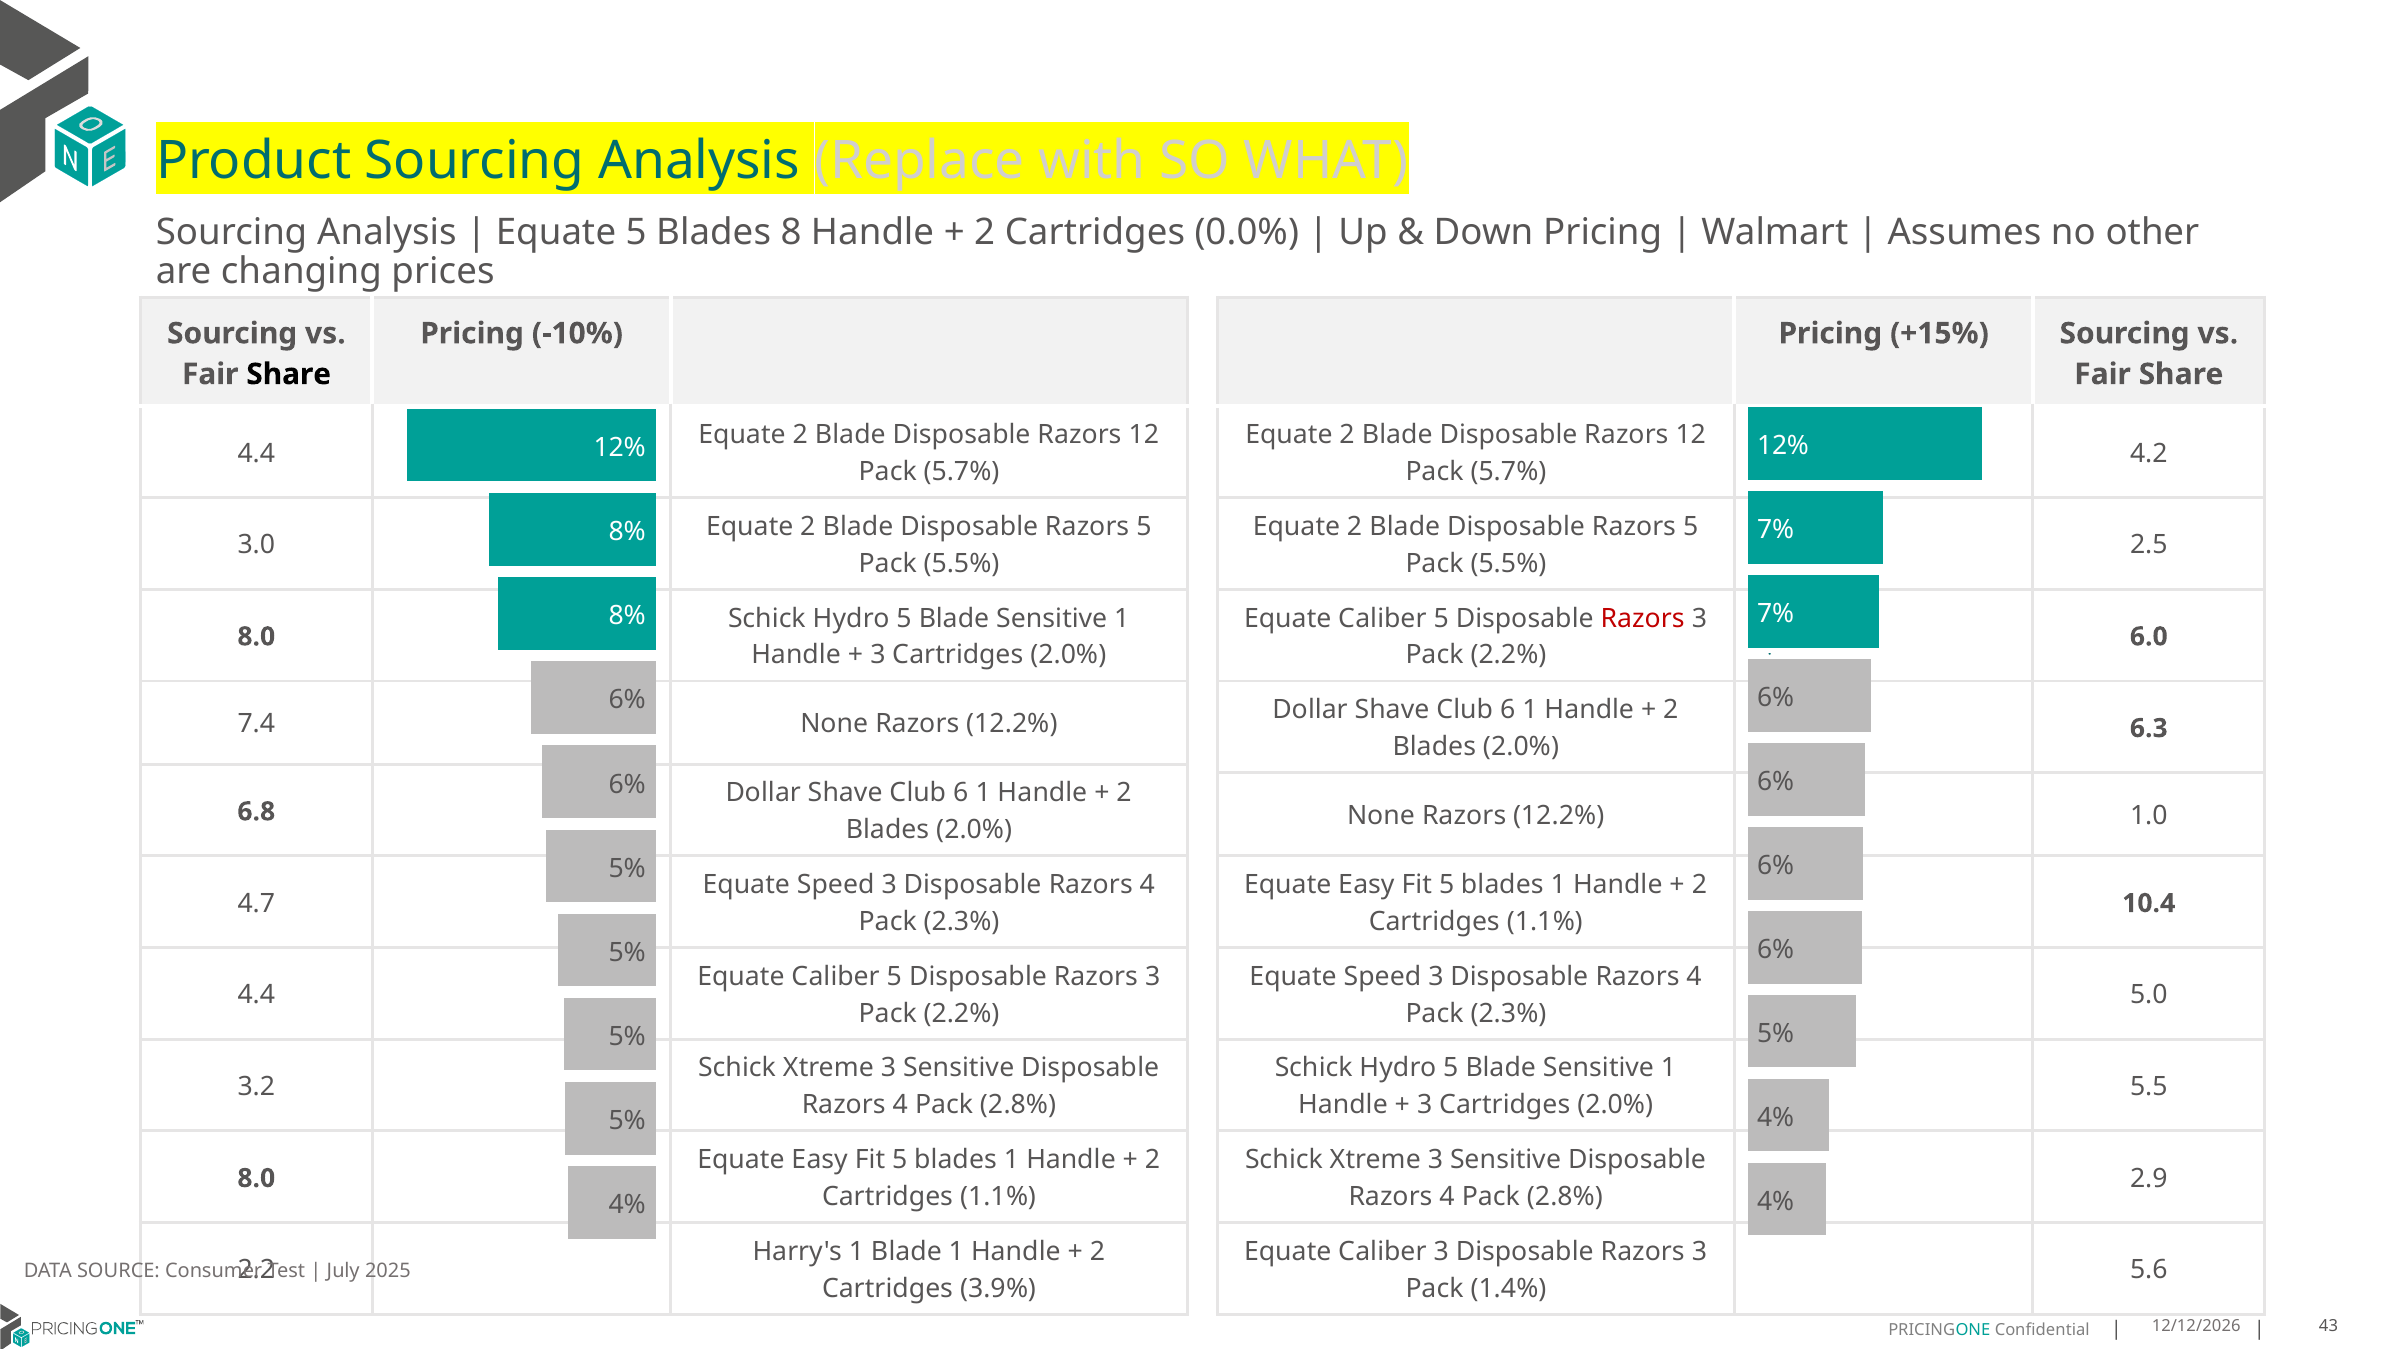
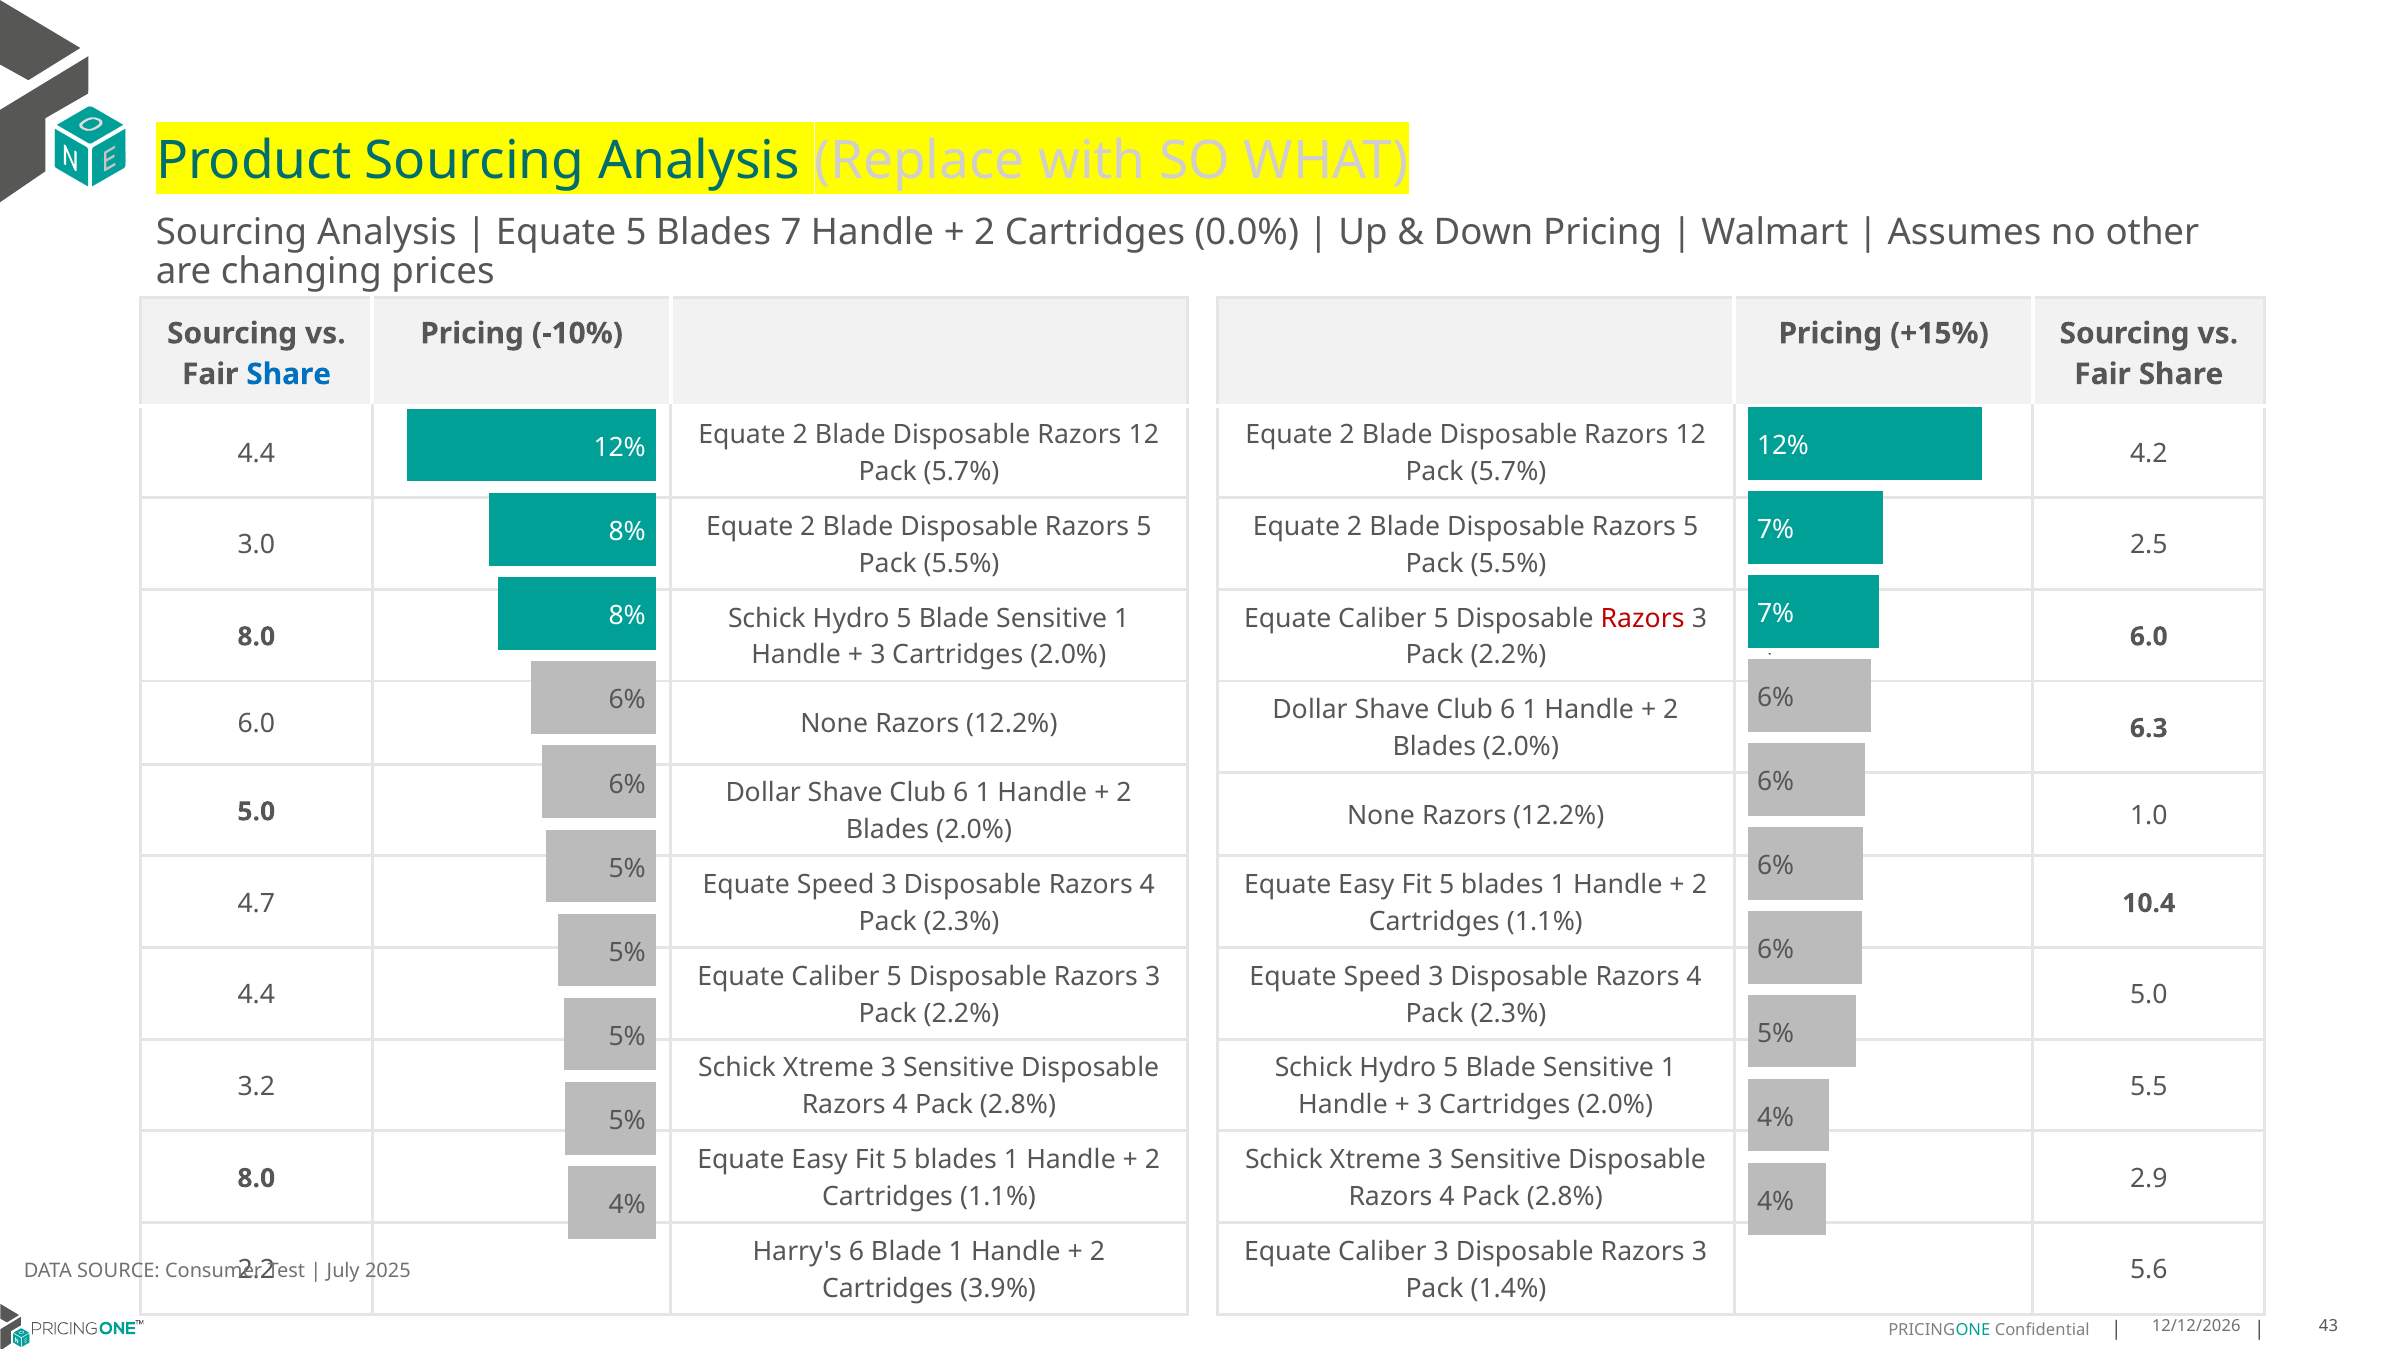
8: 8 -> 7
Share at (289, 374) colour: black -> blue
7.4 at (256, 724): 7.4 -> 6.0
6.8 at (256, 811): 6.8 -> 5.0
Harry's 1: 1 -> 6
